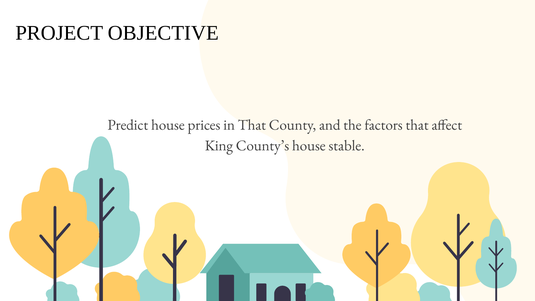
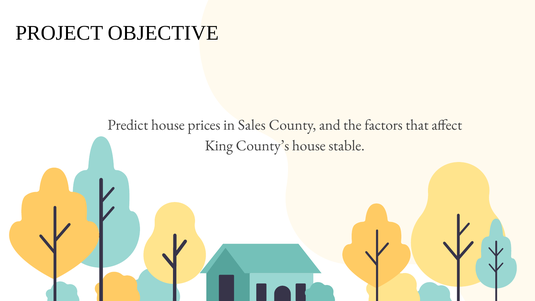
in That: That -> Sales
